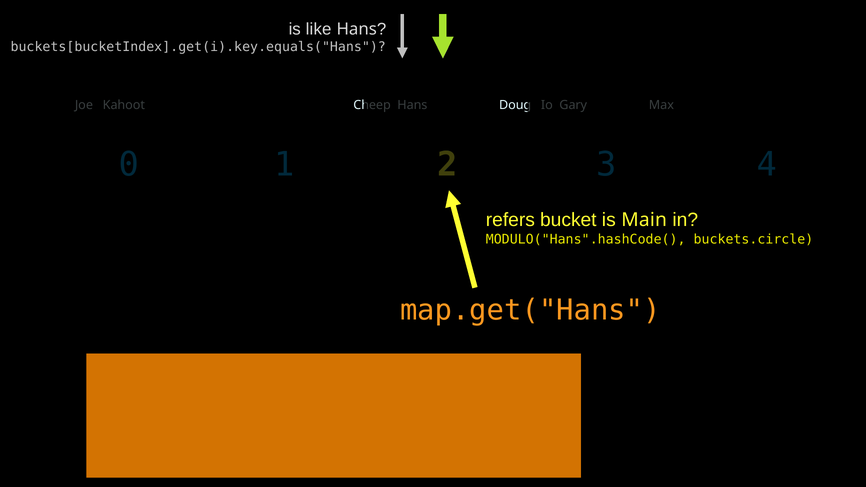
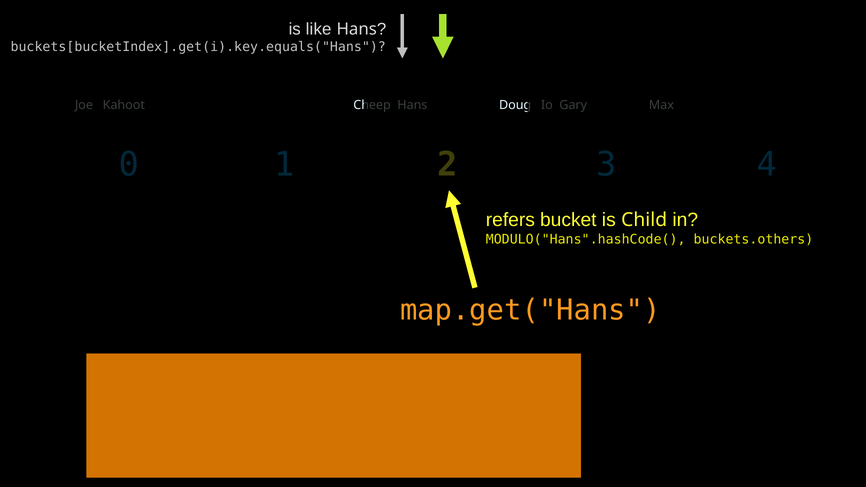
Main: Main -> Child
buckets.circle: buckets.circle -> buckets.others
